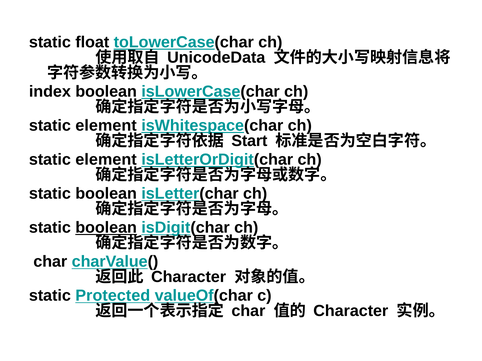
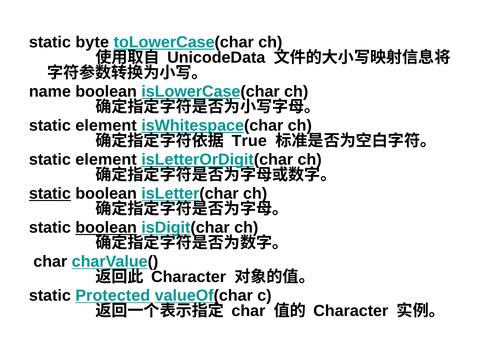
float: float -> byte
index: index -> name
Start: Start -> True
static at (50, 194) underline: none -> present
